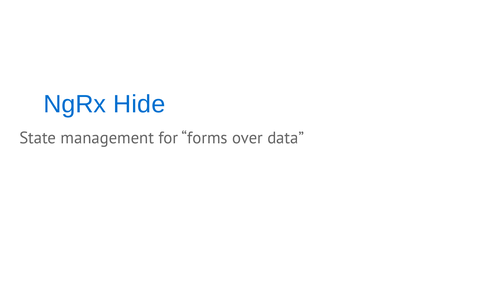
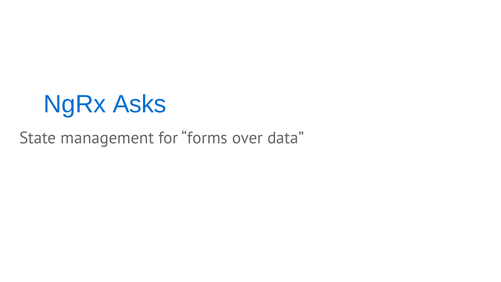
Hide: Hide -> Asks
